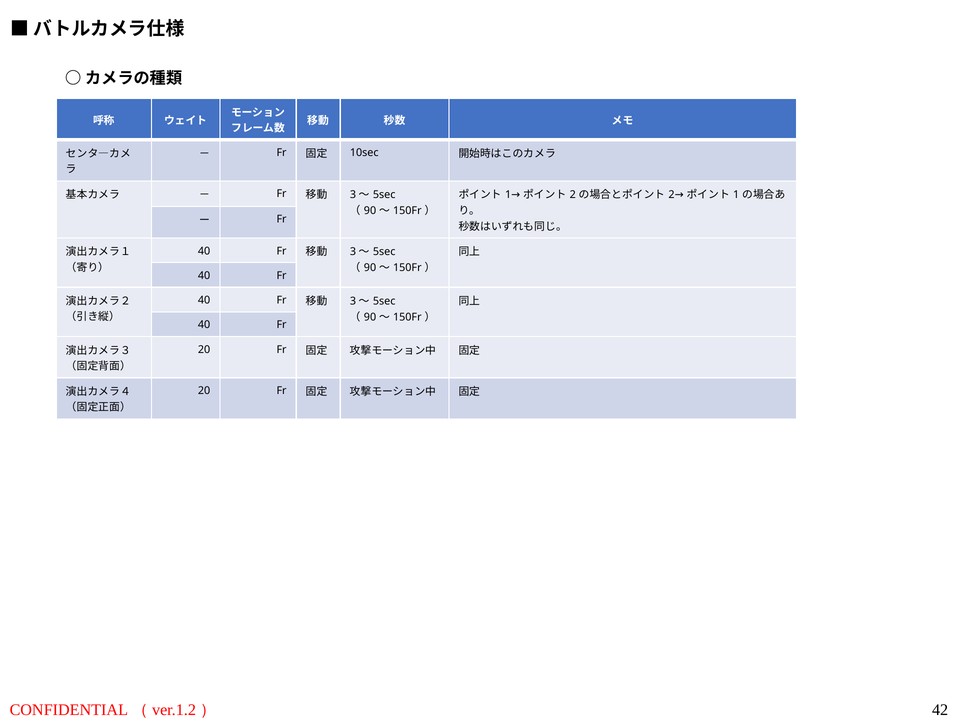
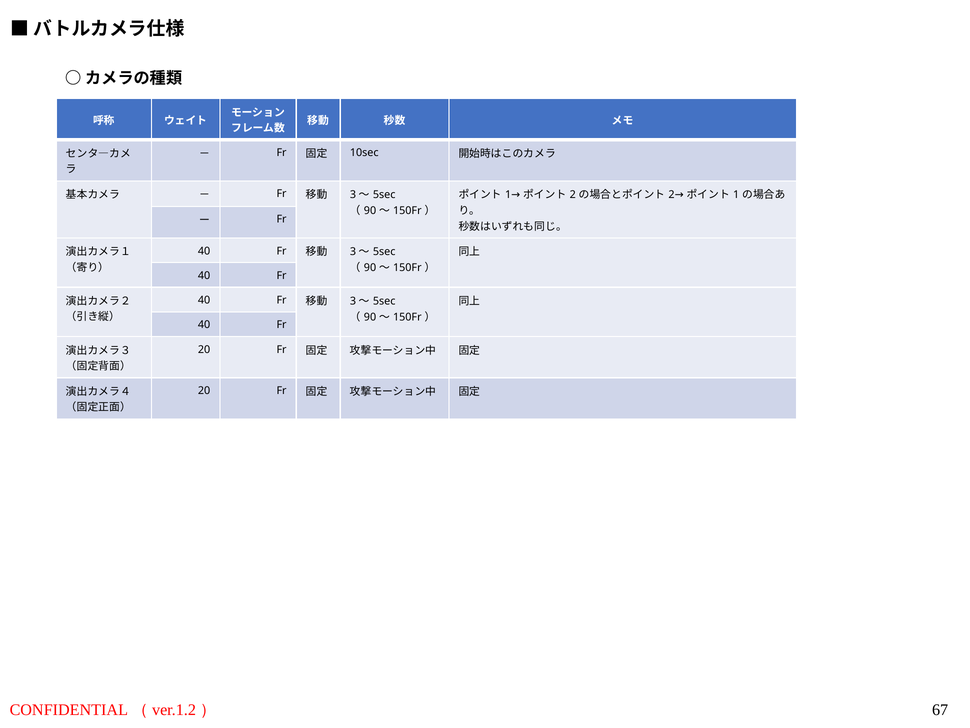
42: 42 -> 67
